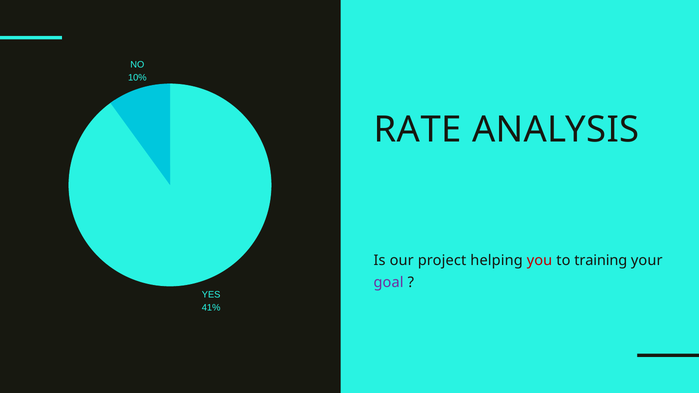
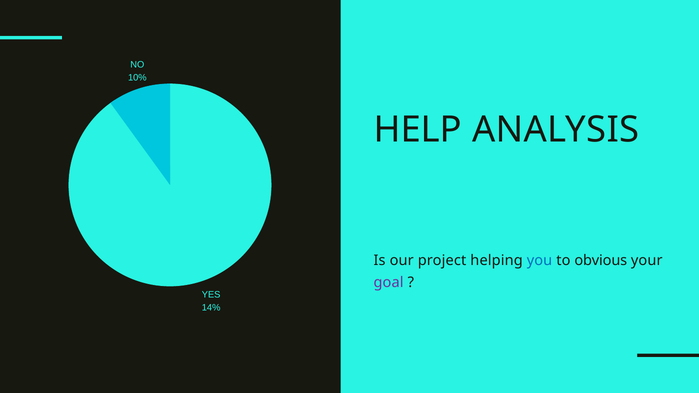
RATE: RATE -> HELP
you colour: red -> blue
training: training -> obvious
41%: 41% -> 14%
